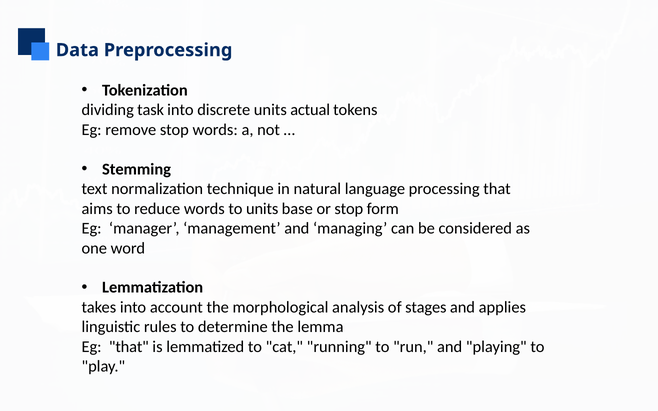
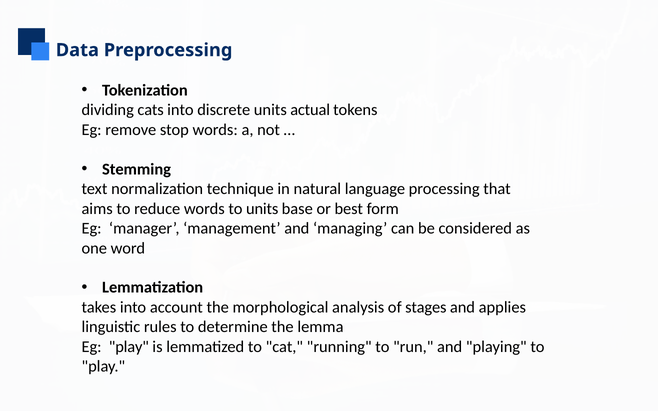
task: task -> cats
or stop: stop -> best
Eg that: that -> play
